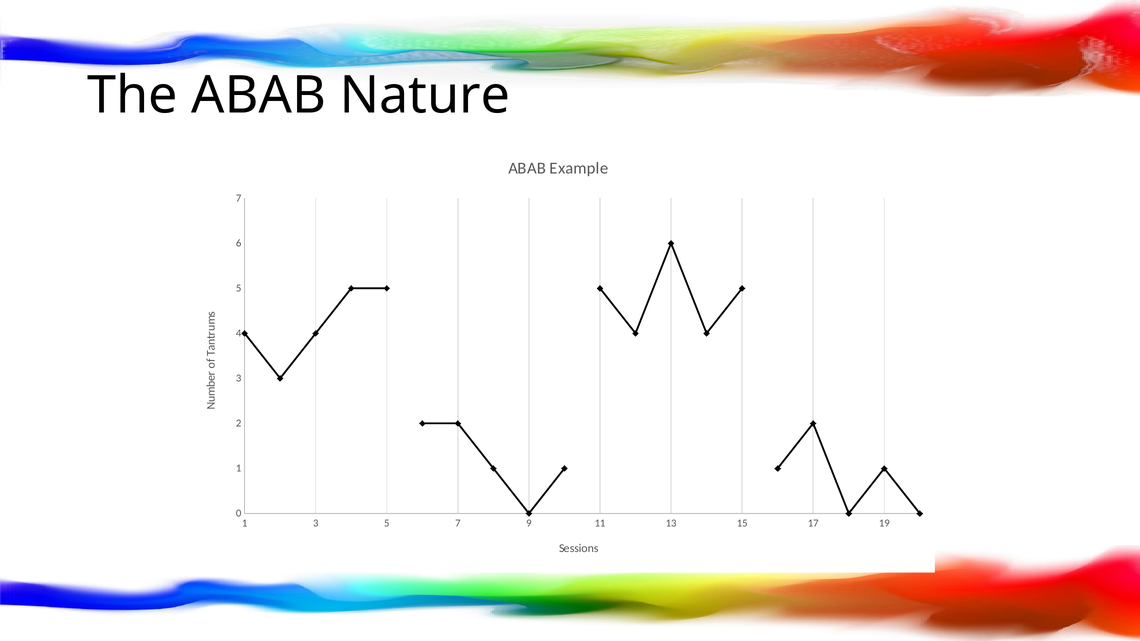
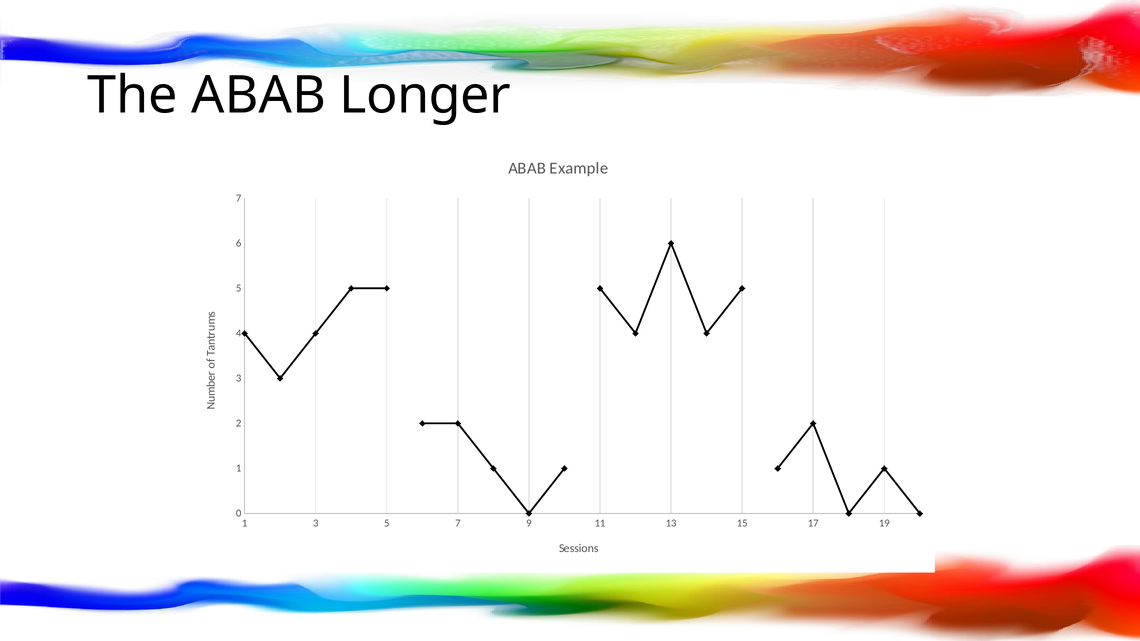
Nature: Nature -> Longer
